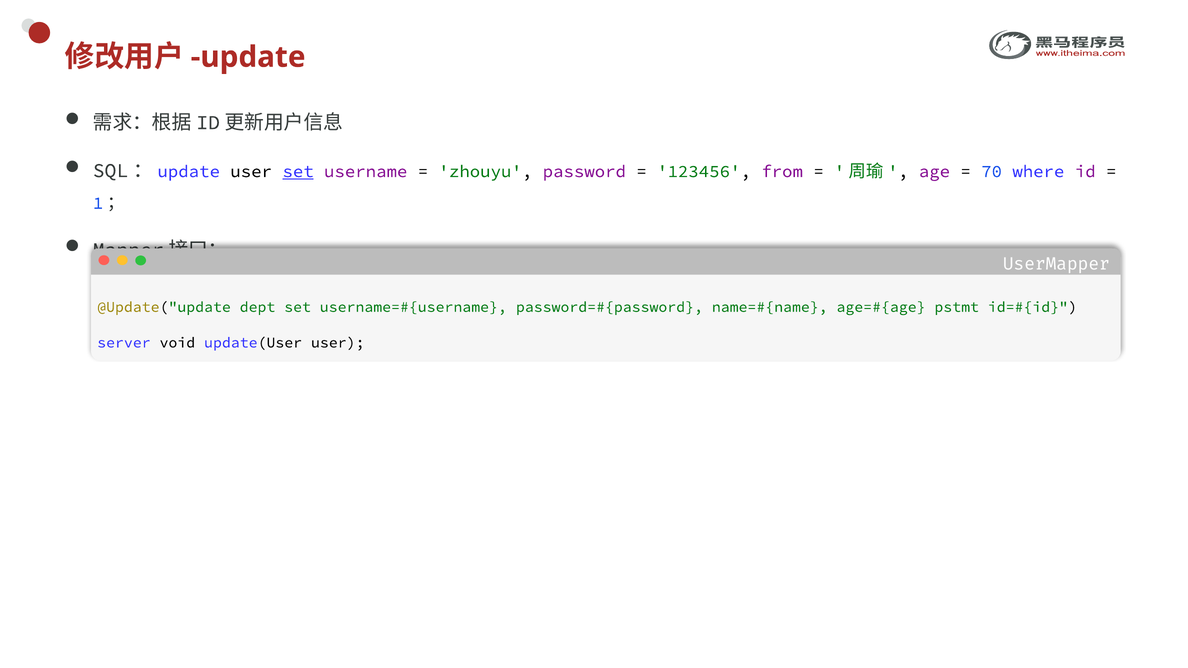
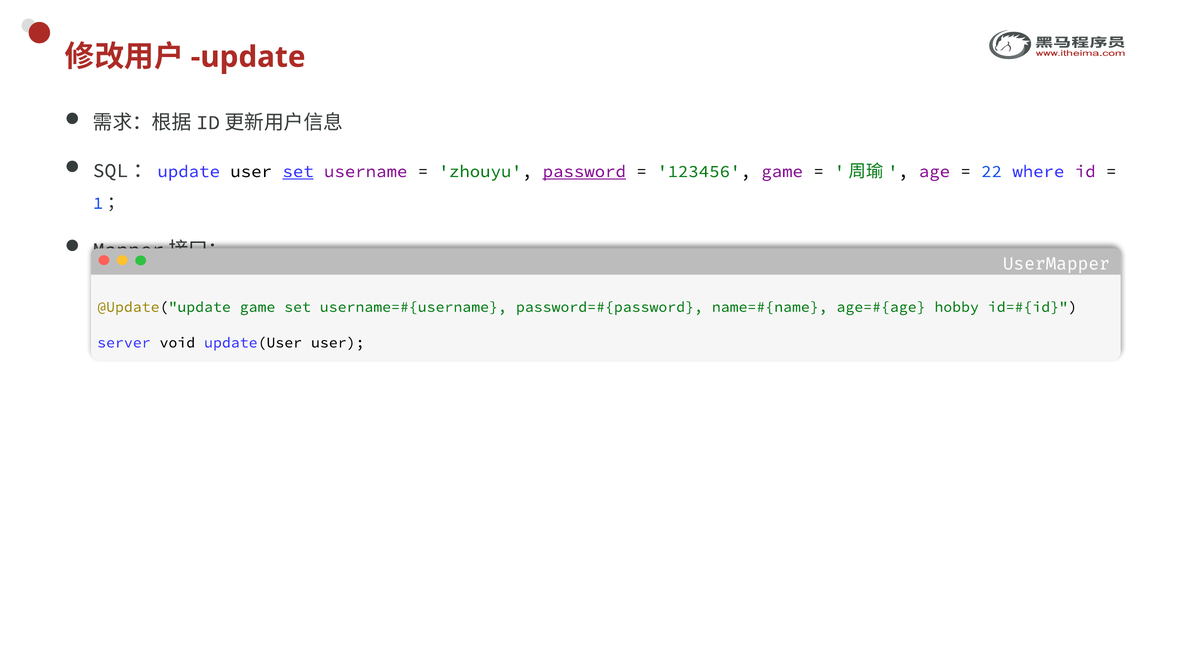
password underline: none -> present
123456 from: from -> game
70: 70 -> 22
@Update("update dept: dept -> game
pstmt: pstmt -> hobby
